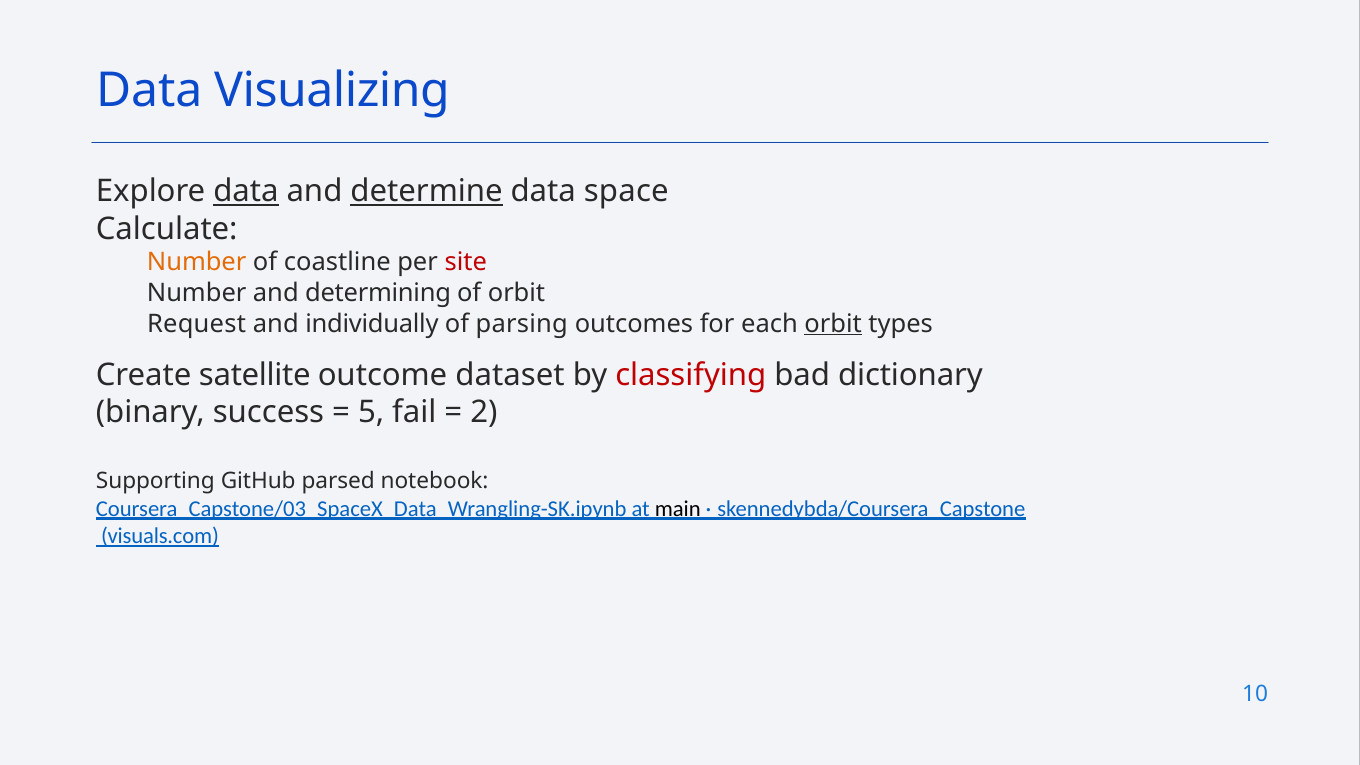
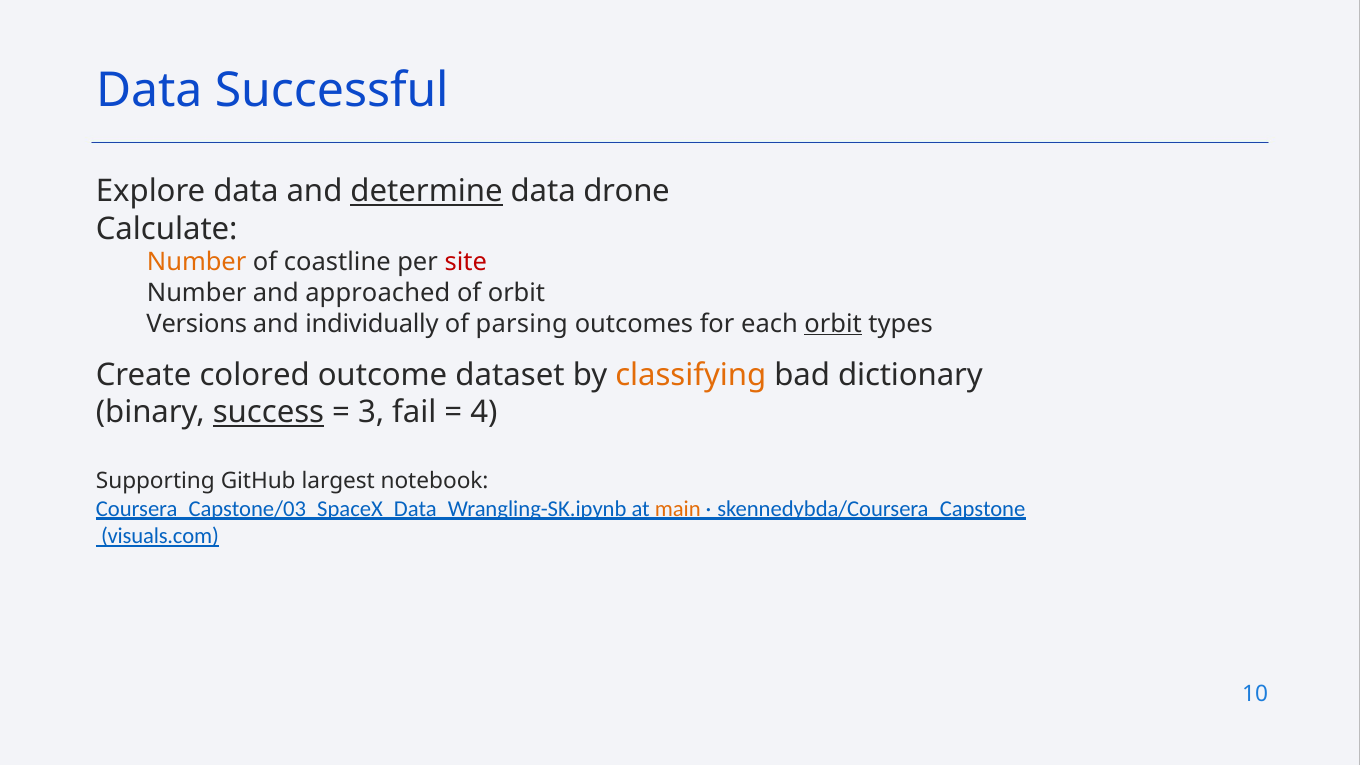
Visualizing: Visualizing -> Successful
data at (246, 191) underline: present -> none
space: space -> drone
determining: determining -> approached
Request: Request -> Versions
satellite: satellite -> colored
classifying colour: red -> orange
success underline: none -> present
5: 5 -> 3
2: 2 -> 4
parsed: parsed -> largest
main colour: black -> orange
